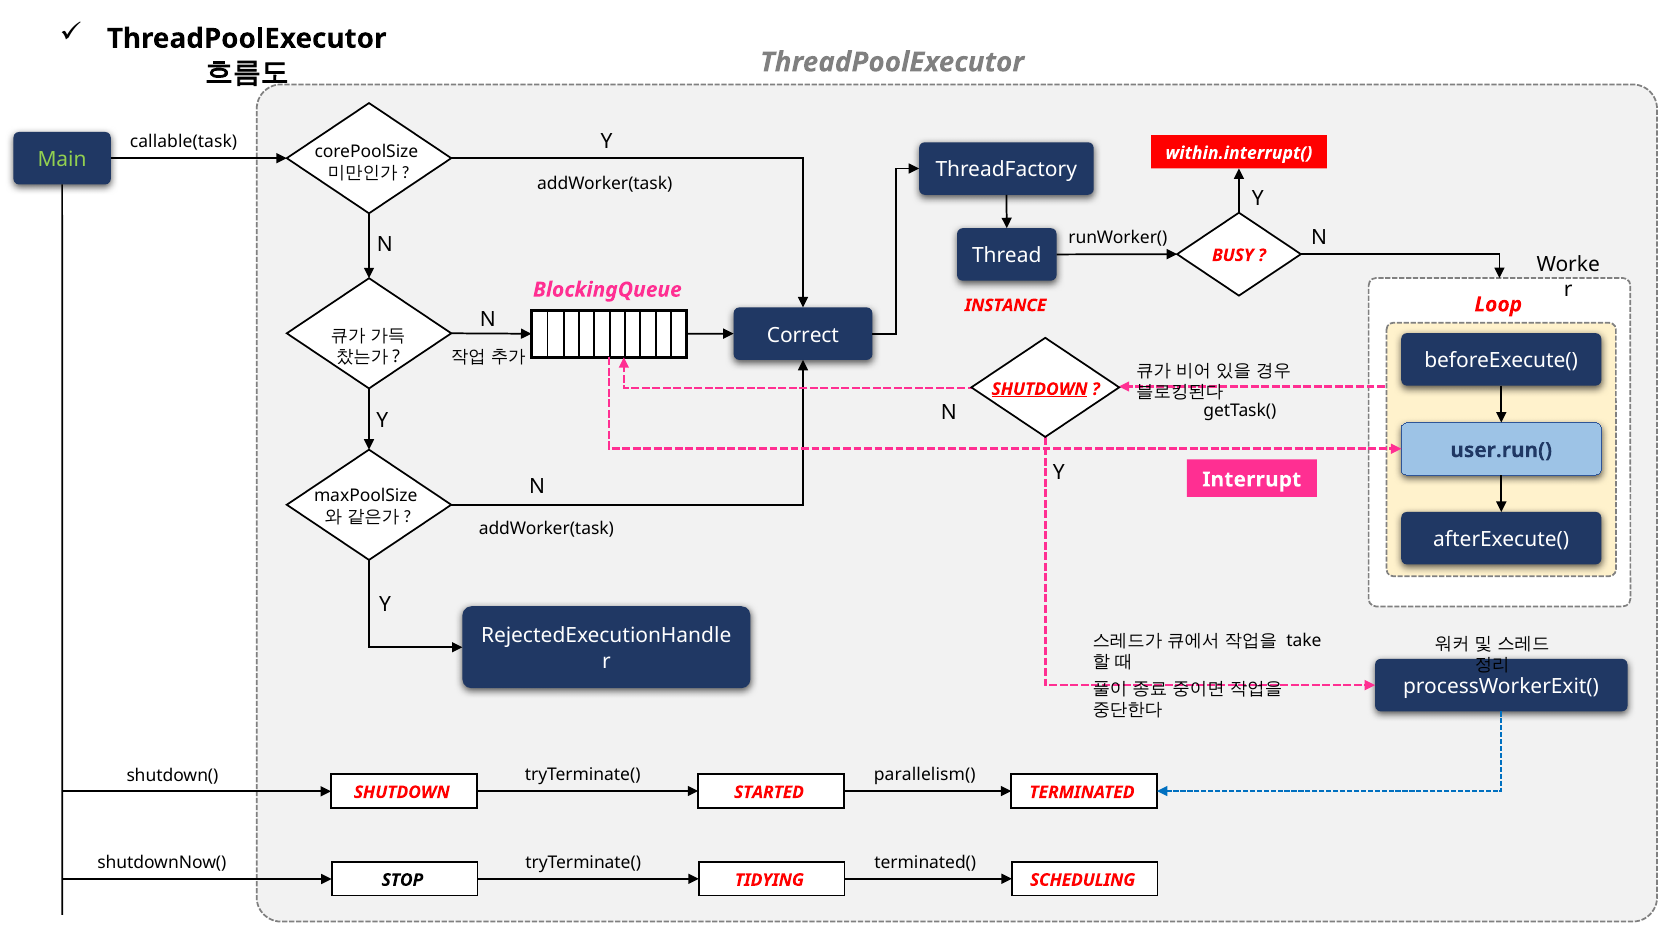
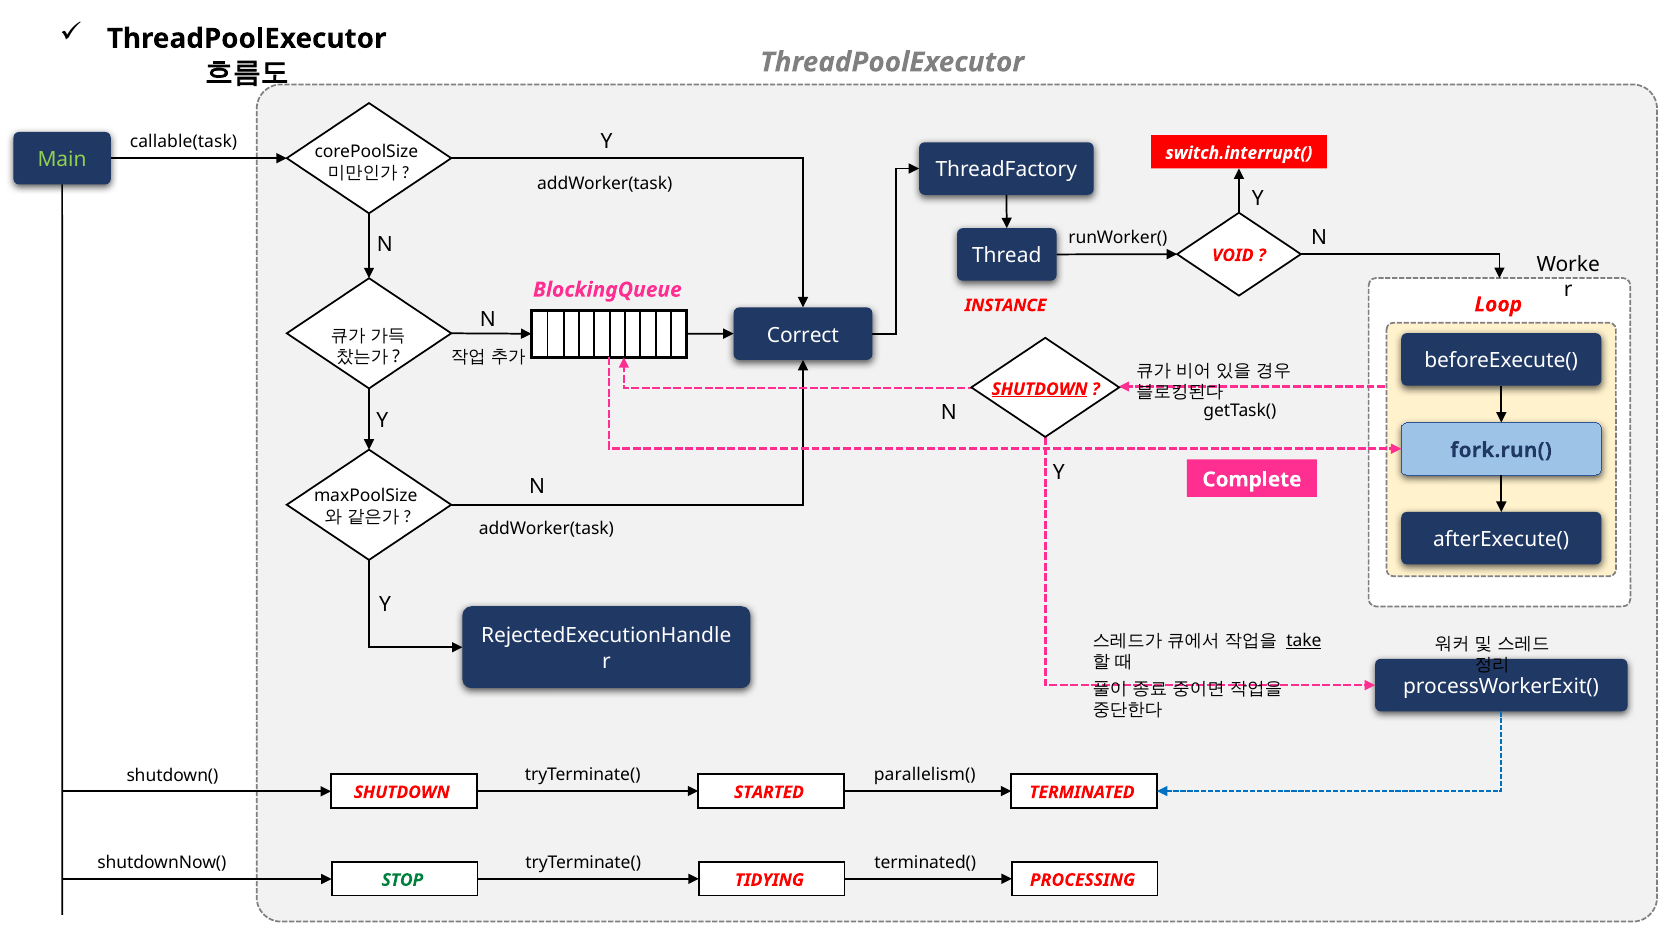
within.interrupt(: within.interrupt( -> switch.interrupt(
BUSY: BUSY -> VOID
user.run(: user.run( -> fork.run(
Interrupt: Interrupt -> Complete
take underline: none -> present
STOP colour: black -> green
SCHEDULING: SCHEDULING -> PROCESSING
